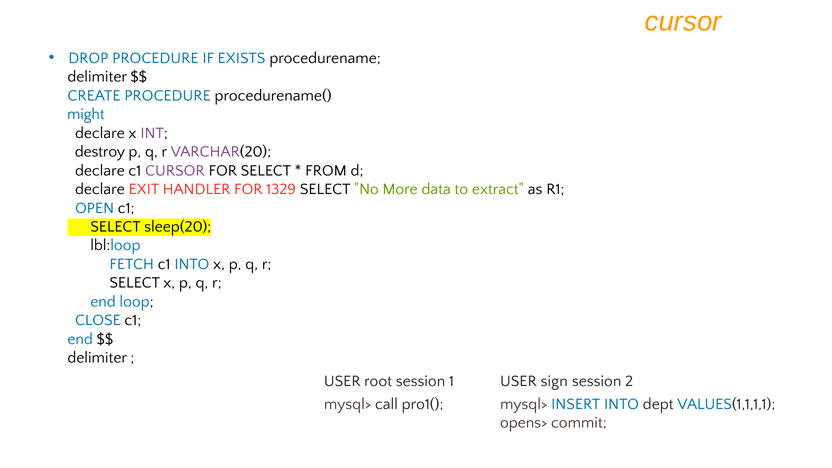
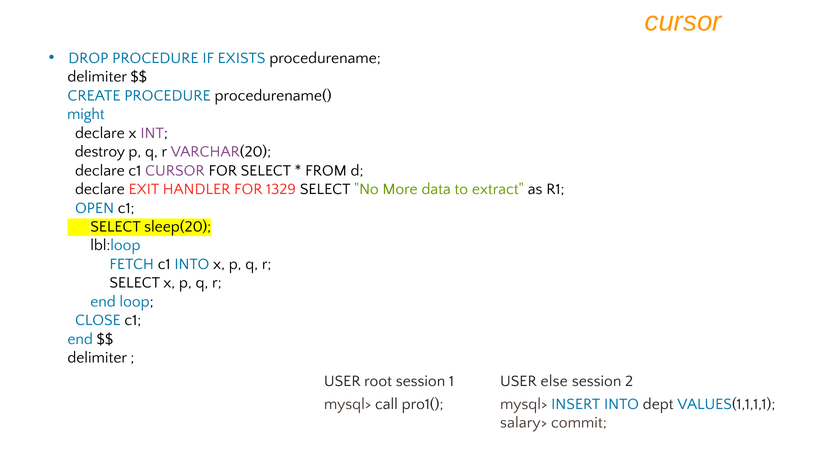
sign: sign -> else
opens>: opens> -> salary>
